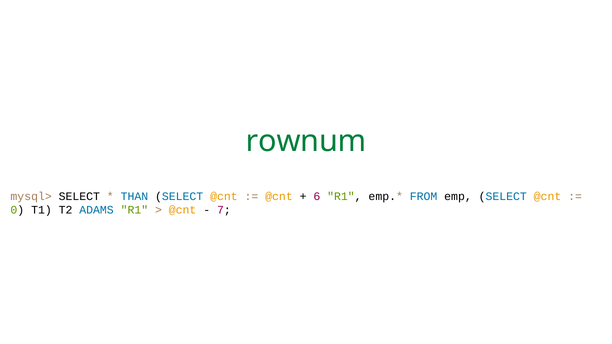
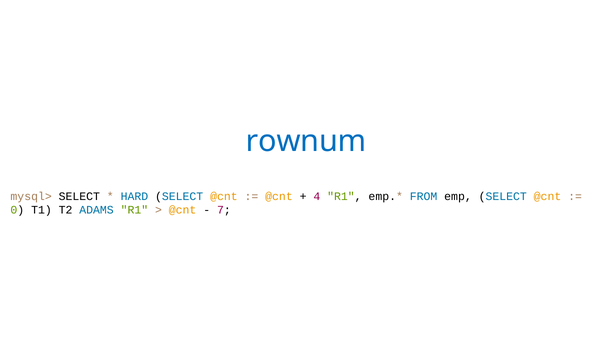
rownum colour: green -> blue
THAN: THAN -> HARD
6: 6 -> 4
